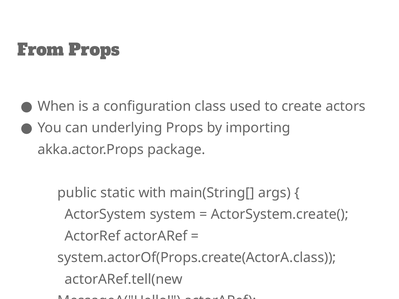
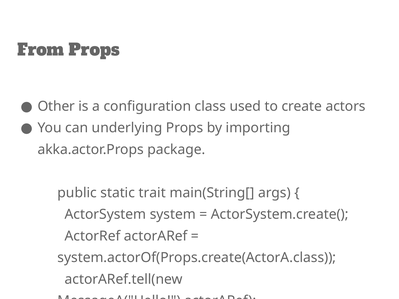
When: When -> Other
with: with -> trait
